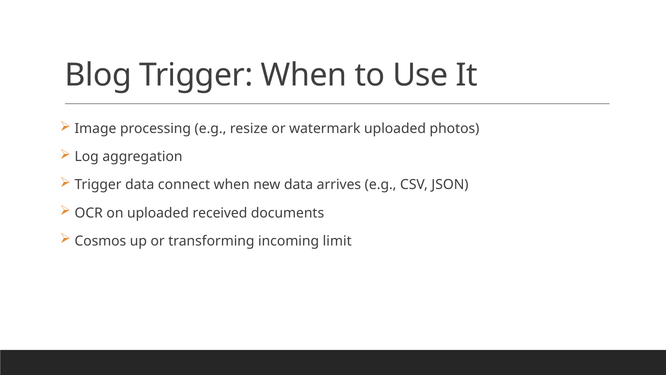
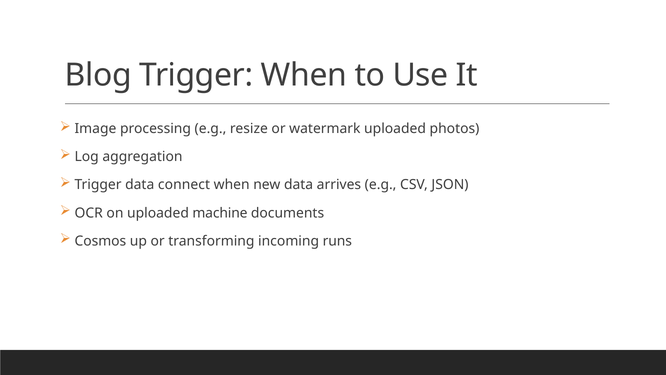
received: received -> machine
limit: limit -> runs
